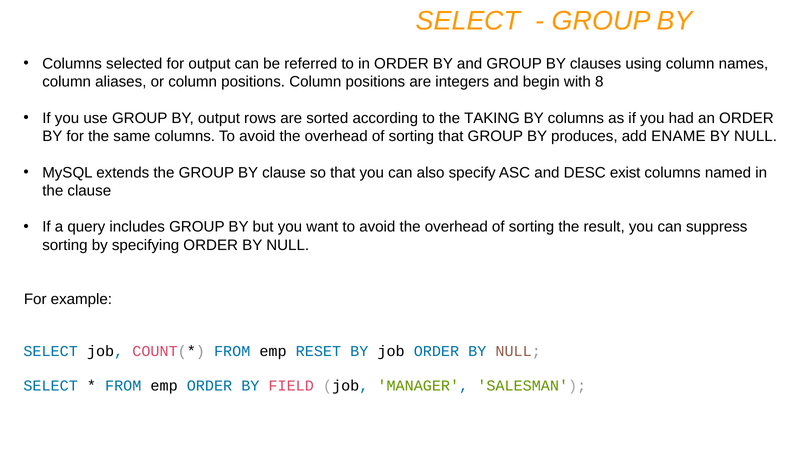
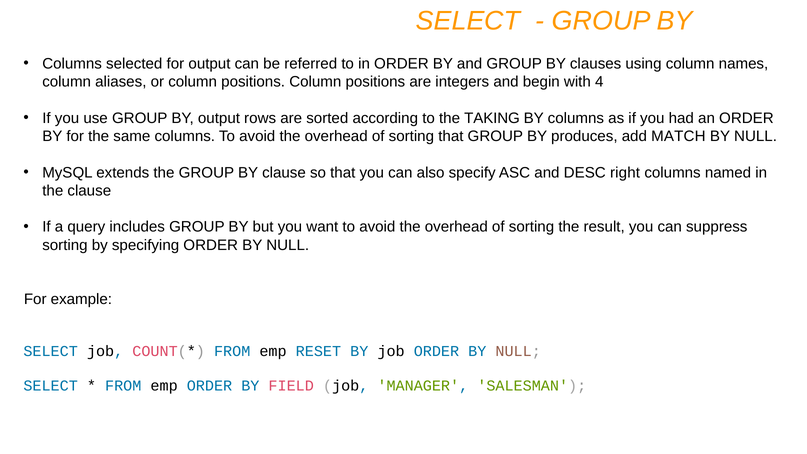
8: 8 -> 4
ENAME: ENAME -> MATCH
exist: exist -> right
